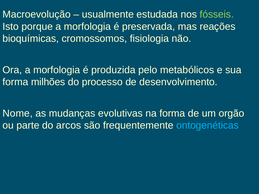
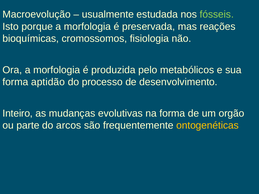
milhões: milhões -> aptidão
Nome: Nome -> Inteiro
ontogenéticas colour: light blue -> yellow
